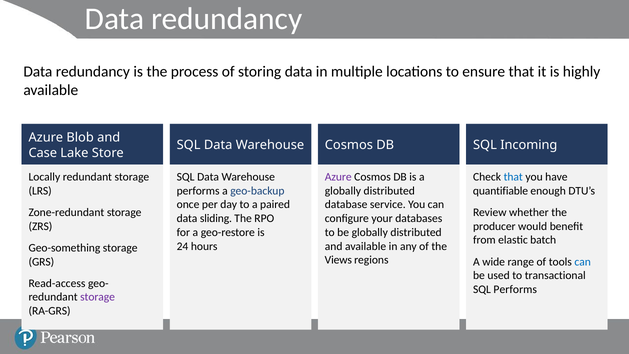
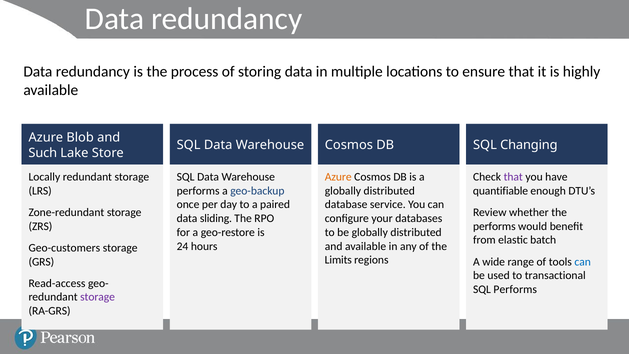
Incoming: Incoming -> Changing
Case: Case -> Such
Azure at (338, 177) colour: purple -> orange
that at (513, 177) colour: blue -> purple
producer at (494, 226): producer -> performs
Geo-something: Geo-something -> Geo-customers
Views: Views -> Limits
